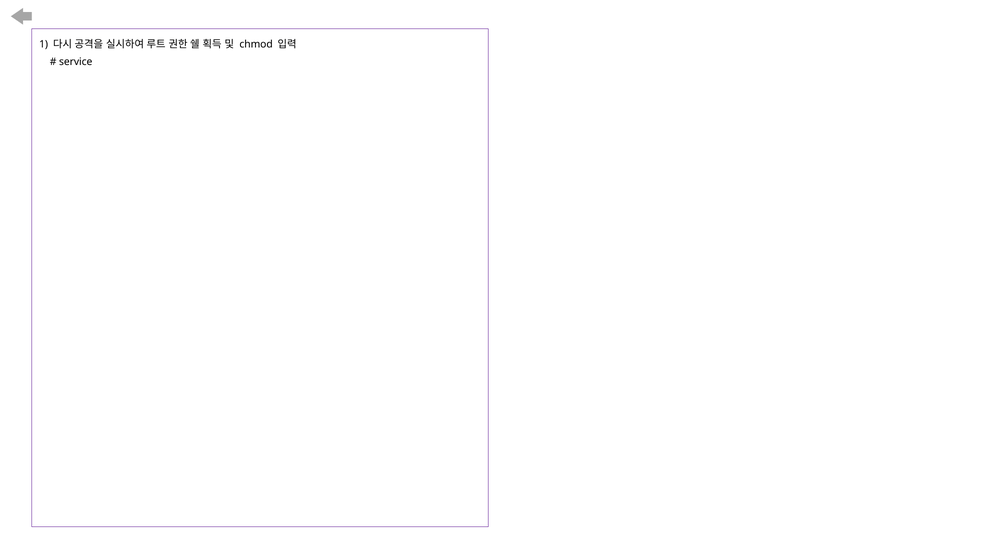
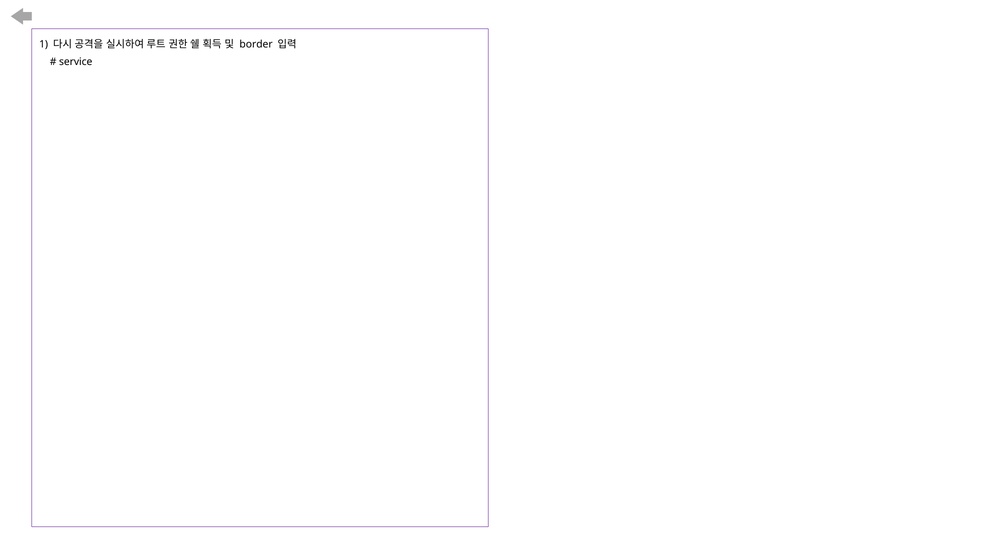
chmod: chmod -> border
